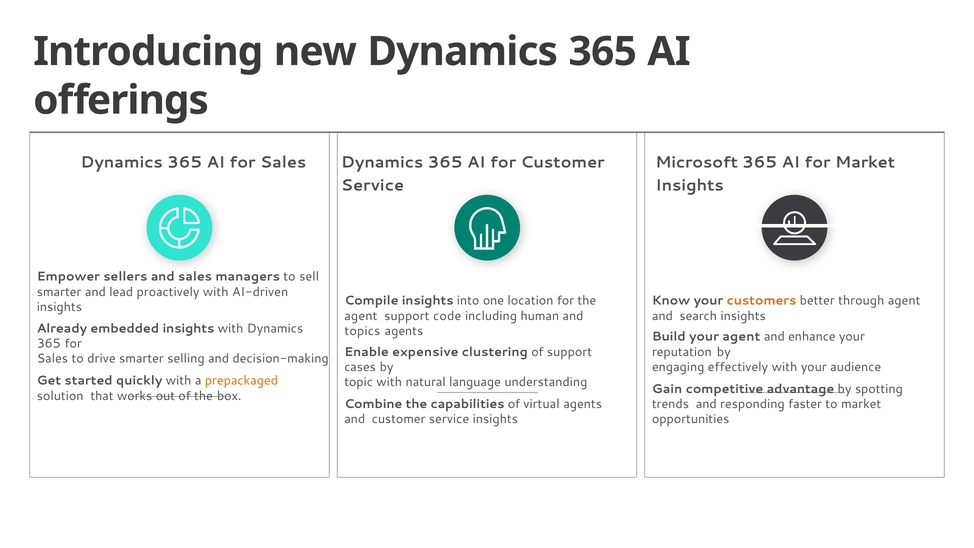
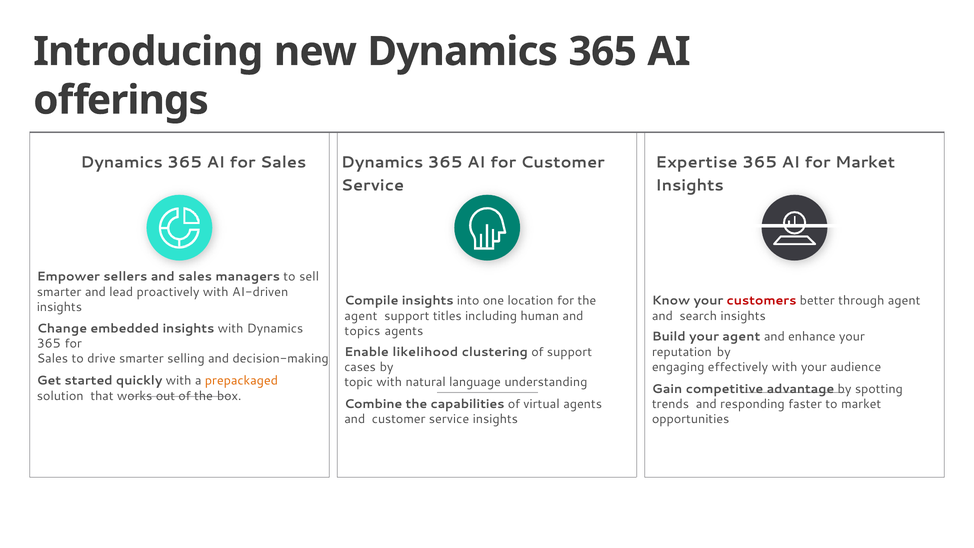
Microsoft: Microsoft -> Expertise
customers colour: orange -> red
code: code -> titles
Already: Already -> Change
expensive: expensive -> likelihood
